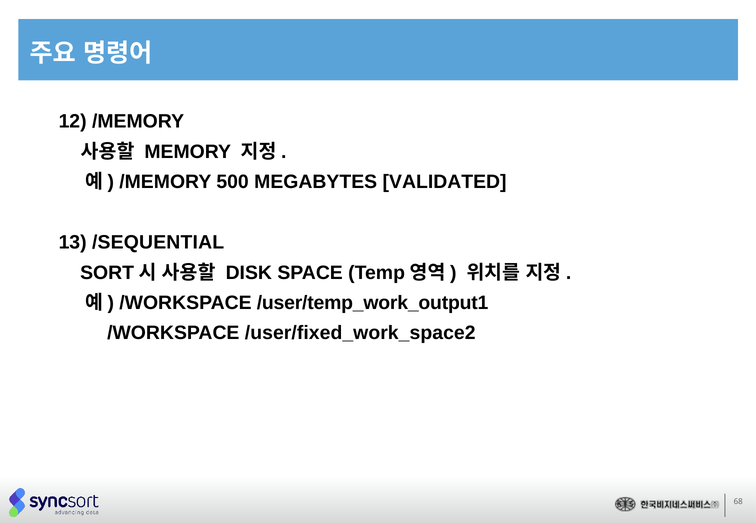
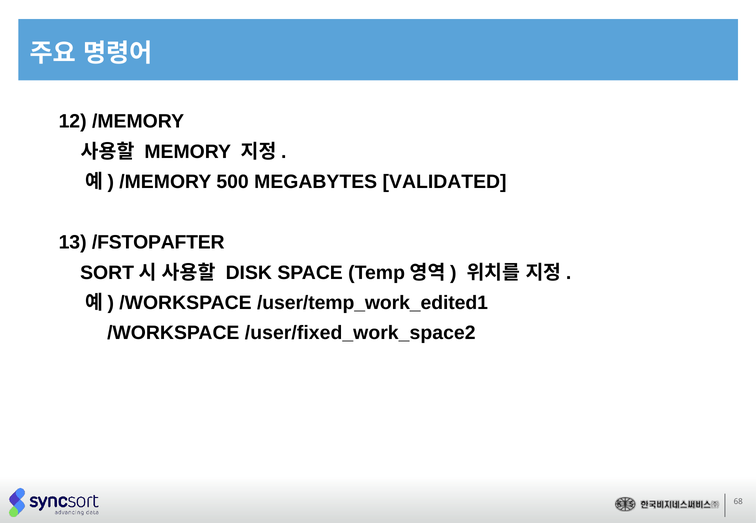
/SEQUENTIAL: /SEQUENTIAL -> /FSTOPAFTER
/user/temp_work_output1: /user/temp_work_output1 -> /user/temp_work_edited1
